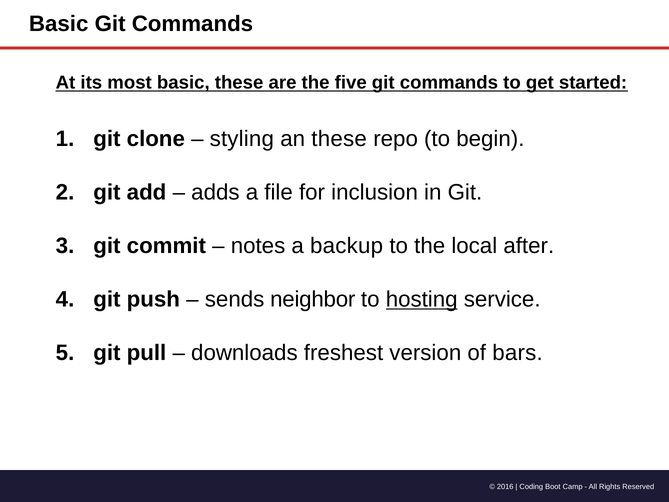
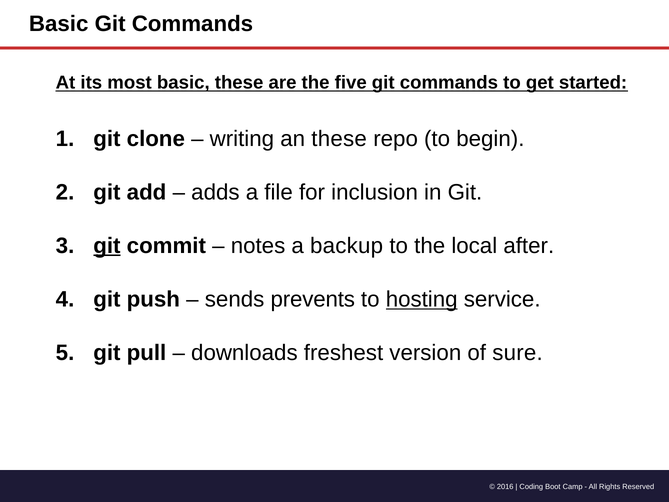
styling: styling -> writing
git at (107, 246) underline: none -> present
neighbor: neighbor -> prevents
bars: bars -> sure
